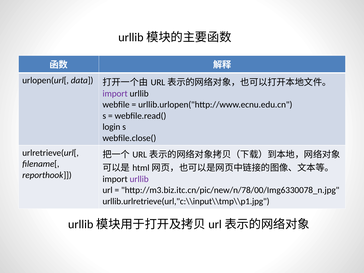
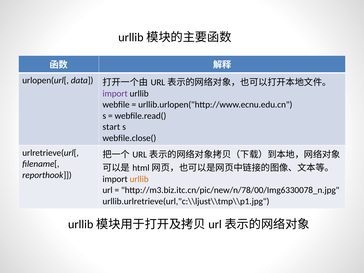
login: login -> start
urllib at (139, 179) colour: purple -> orange
urllib.urlretrieve(url,"c:\\input\\tmp\\p1.jpg: urllib.urlretrieve(url,"c:\\input\\tmp\\p1.jpg -> urllib.urlretrieve(url,"c:\\ljust\\tmp\\p1.jpg
